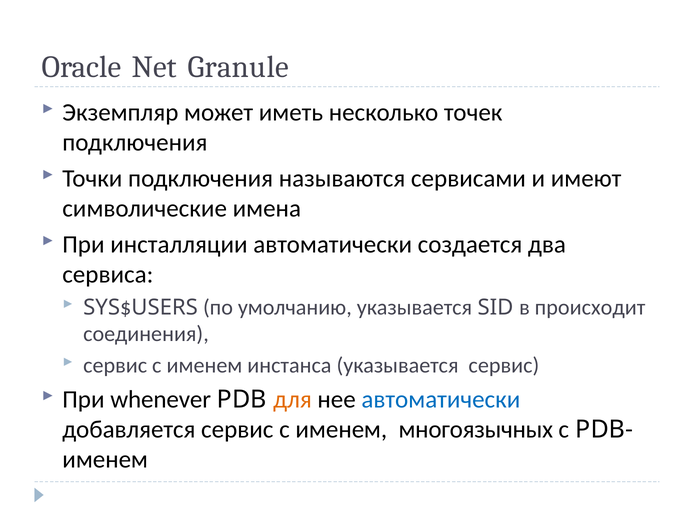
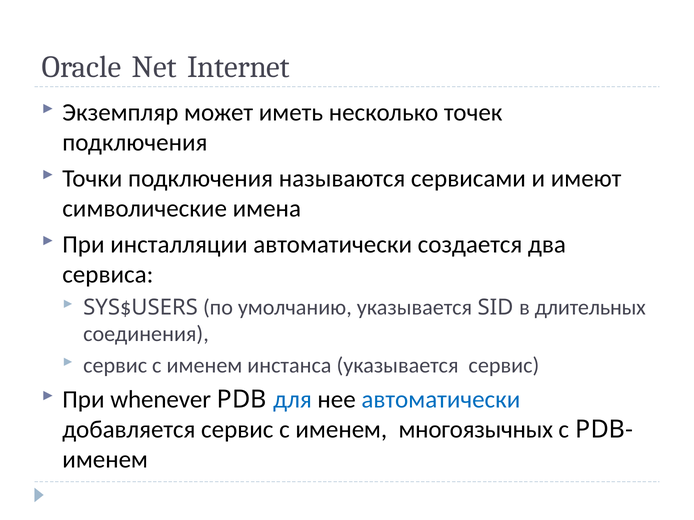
Granule: Granule -> Internet
происходит: происходит -> длительных
для colour: orange -> blue
